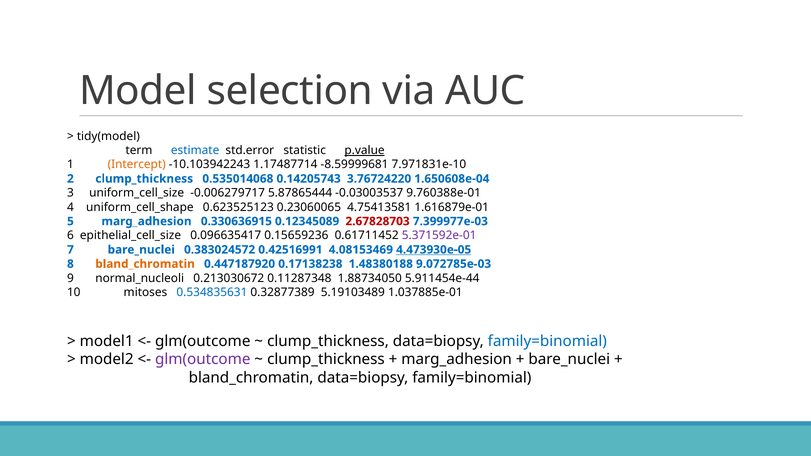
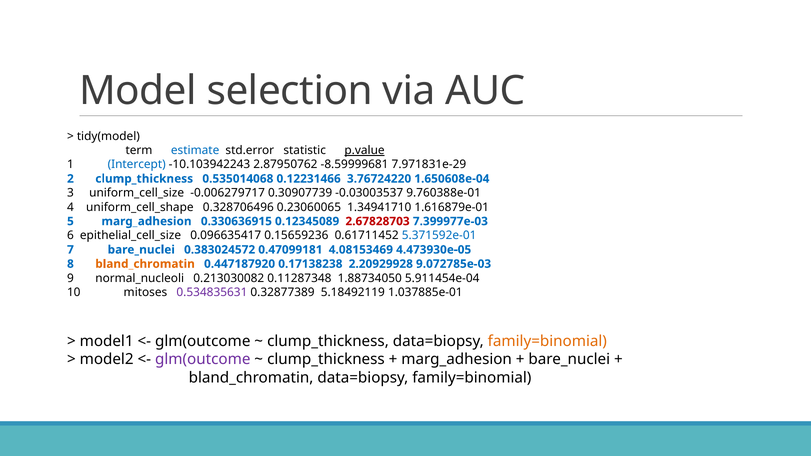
Intercept colour: orange -> blue
1.17487714: 1.17487714 -> 2.87950762
7.971831e-10: 7.971831e-10 -> 7.971831e-29
0.14205743: 0.14205743 -> 0.12231466
5.87865444: 5.87865444 -> 0.30907739
0.623525123: 0.623525123 -> 0.328706496
4.75413581: 4.75413581 -> 1.34941710
5.371592e-01 colour: purple -> blue
0.42516991: 0.42516991 -> 0.47099181
4.473930e-05 underline: present -> none
1.48380188: 1.48380188 -> 2.20929928
0.213030672: 0.213030672 -> 0.213030082
5.911454e-44: 5.911454e-44 -> 5.911454e-04
0.534835631 colour: blue -> purple
5.19103489: 5.19103489 -> 5.18492119
family=binomial at (547, 341) colour: blue -> orange
